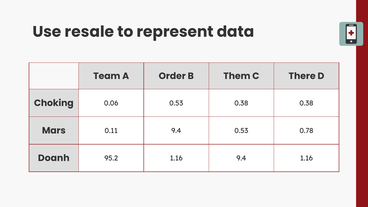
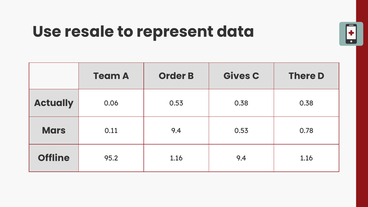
Them: Them -> Gives
Choking: Choking -> Actually
Doanh: Doanh -> Offline
